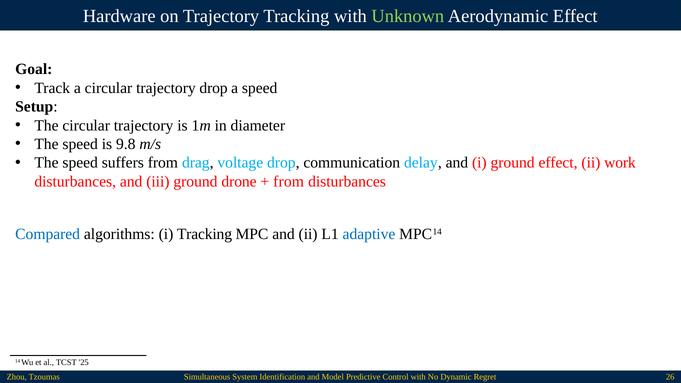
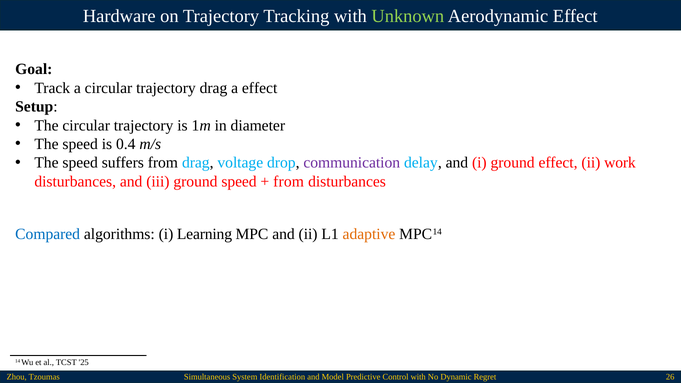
trajectory drop: drop -> drag
a speed: speed -> effect
9.8: 9.8 -> 0.4
communication colour: black -> purple
ground drone: drone -> speed
i Tracking: Tracking -> Learning
adaptive colour: blue -> orange
